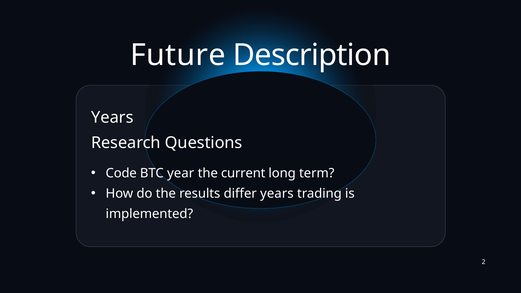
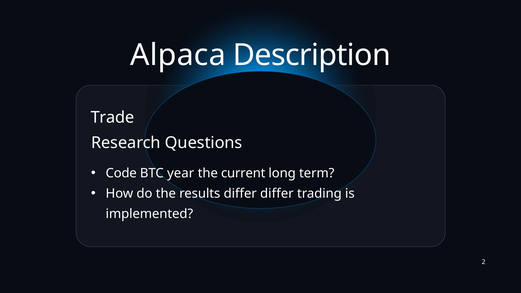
Future: Future -> Alpaca
Years at (112, 117): Years -> Trade
differ years: years -> differ
